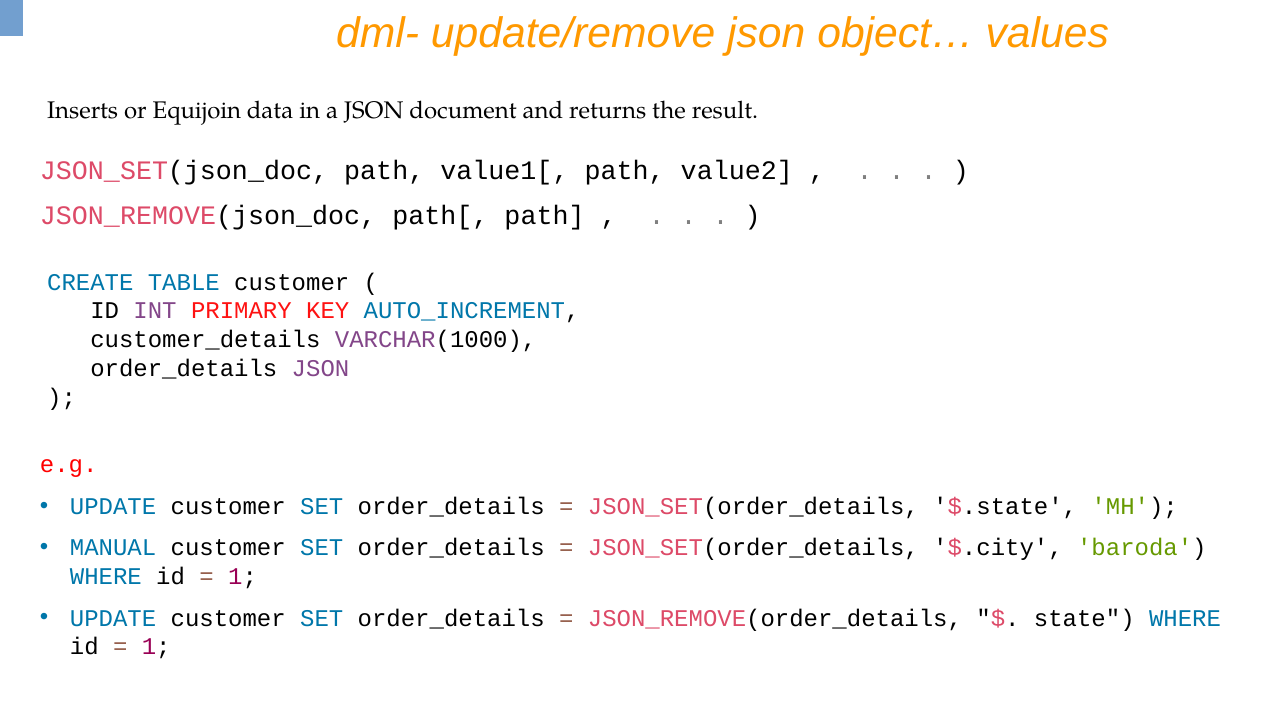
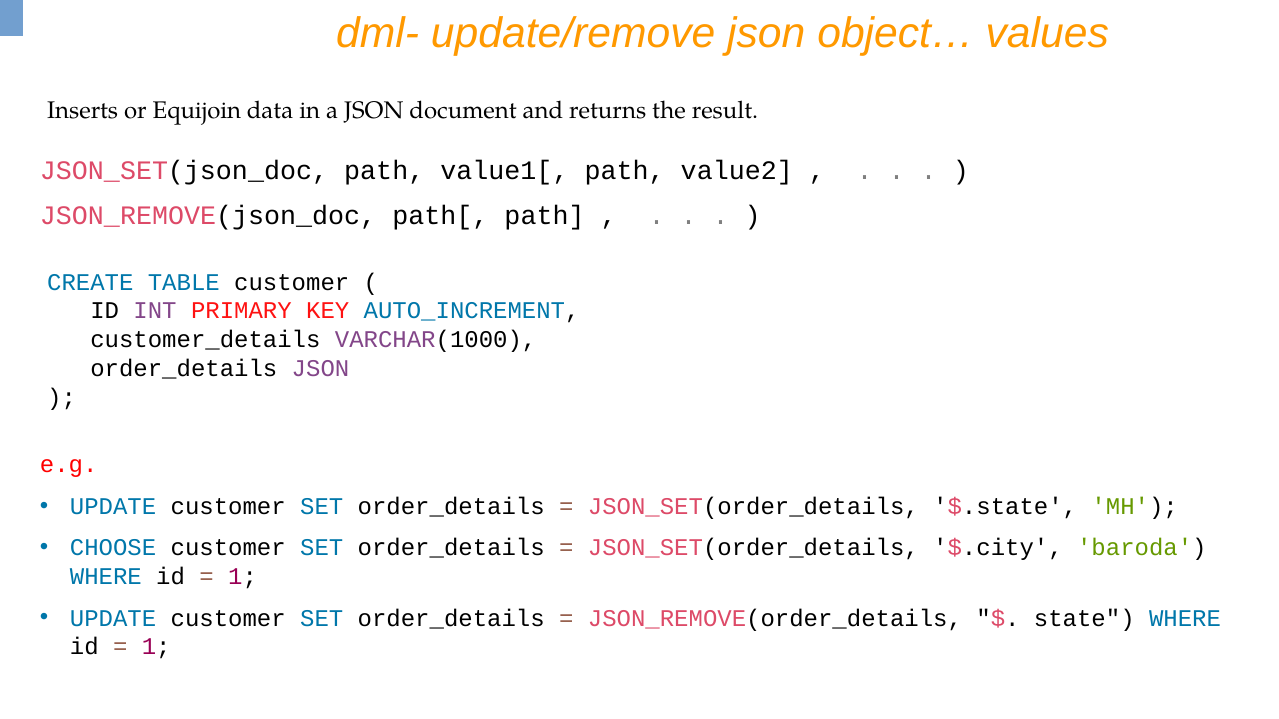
MANUAL: MANUAL -> CHOOSE
